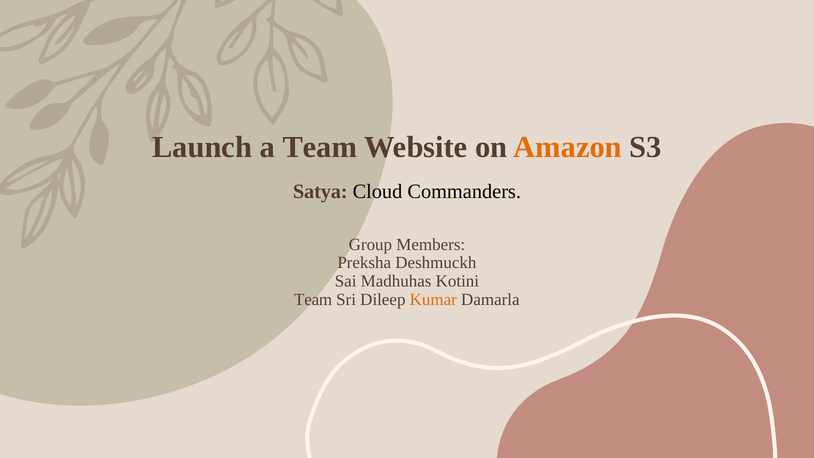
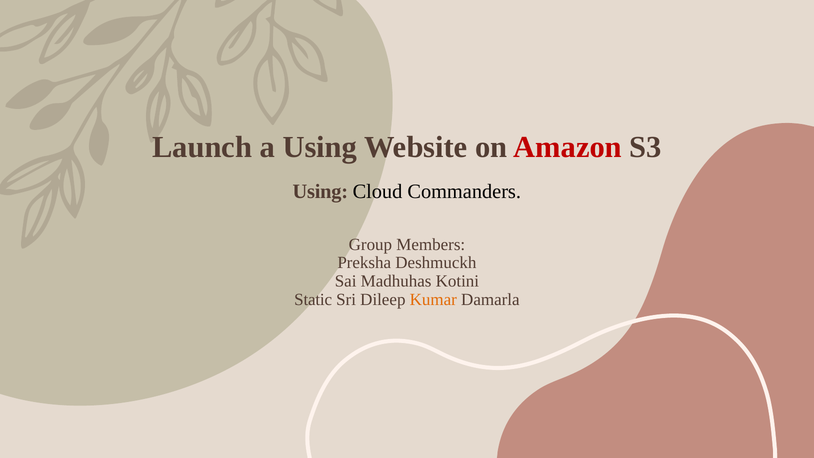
a Team: Team -> Using
Amazon colour: orange -> red
Satya at (320, 191): Satya -> Using
Team at (313, 299): Team -> Static
